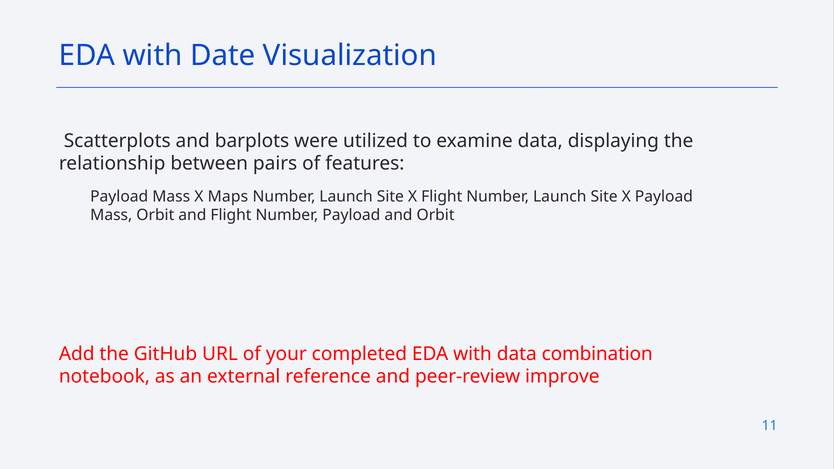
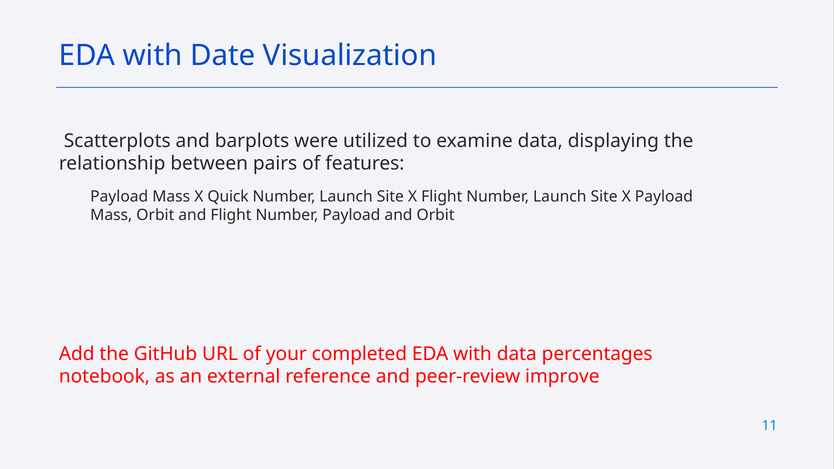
Maps: Maps -> Quick
combination: combination -> percentages
